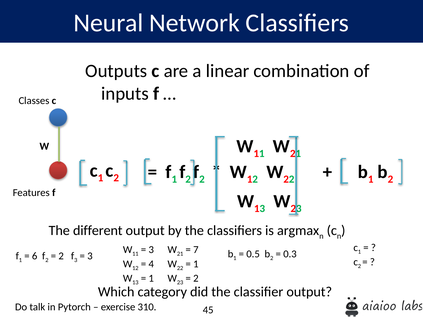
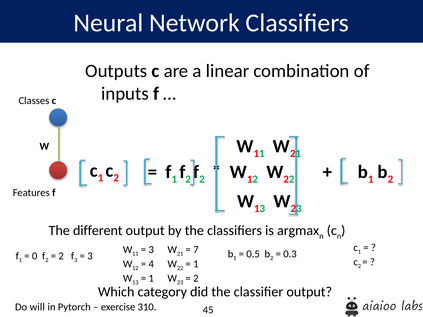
6: 6 -> 0
talk: talk -> will
